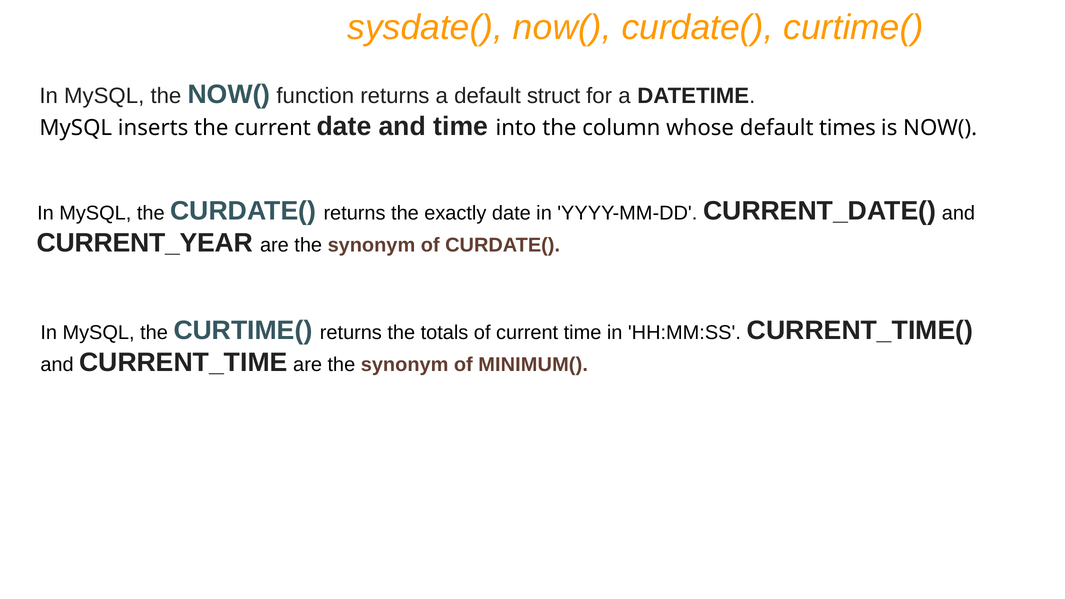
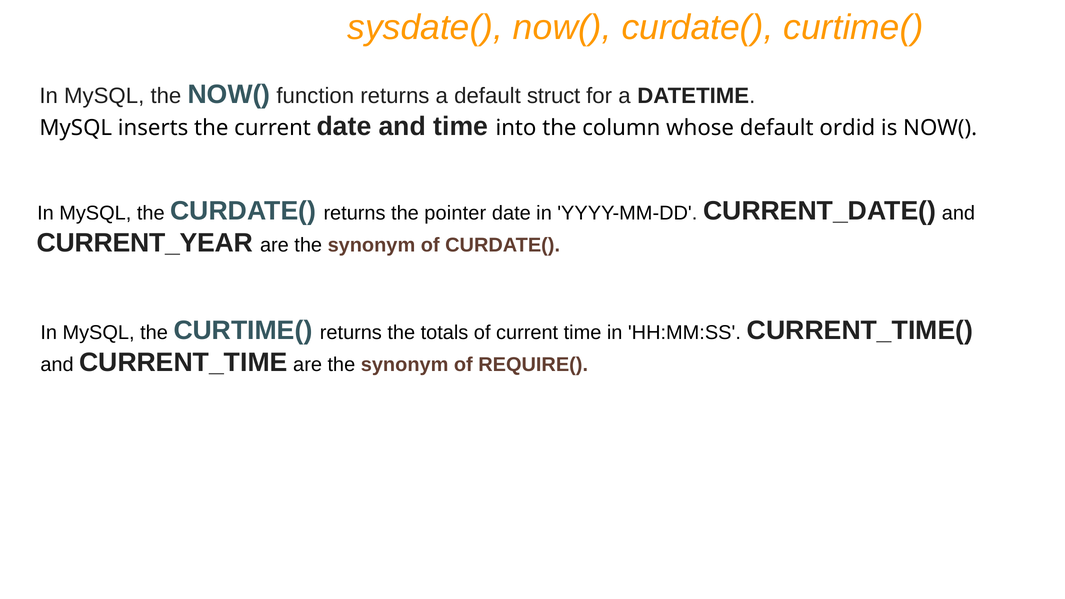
times: times -> ordid
exactly: exactly -> pointer
MINIMUM(: MINIMUM( -> REQUIRE(
